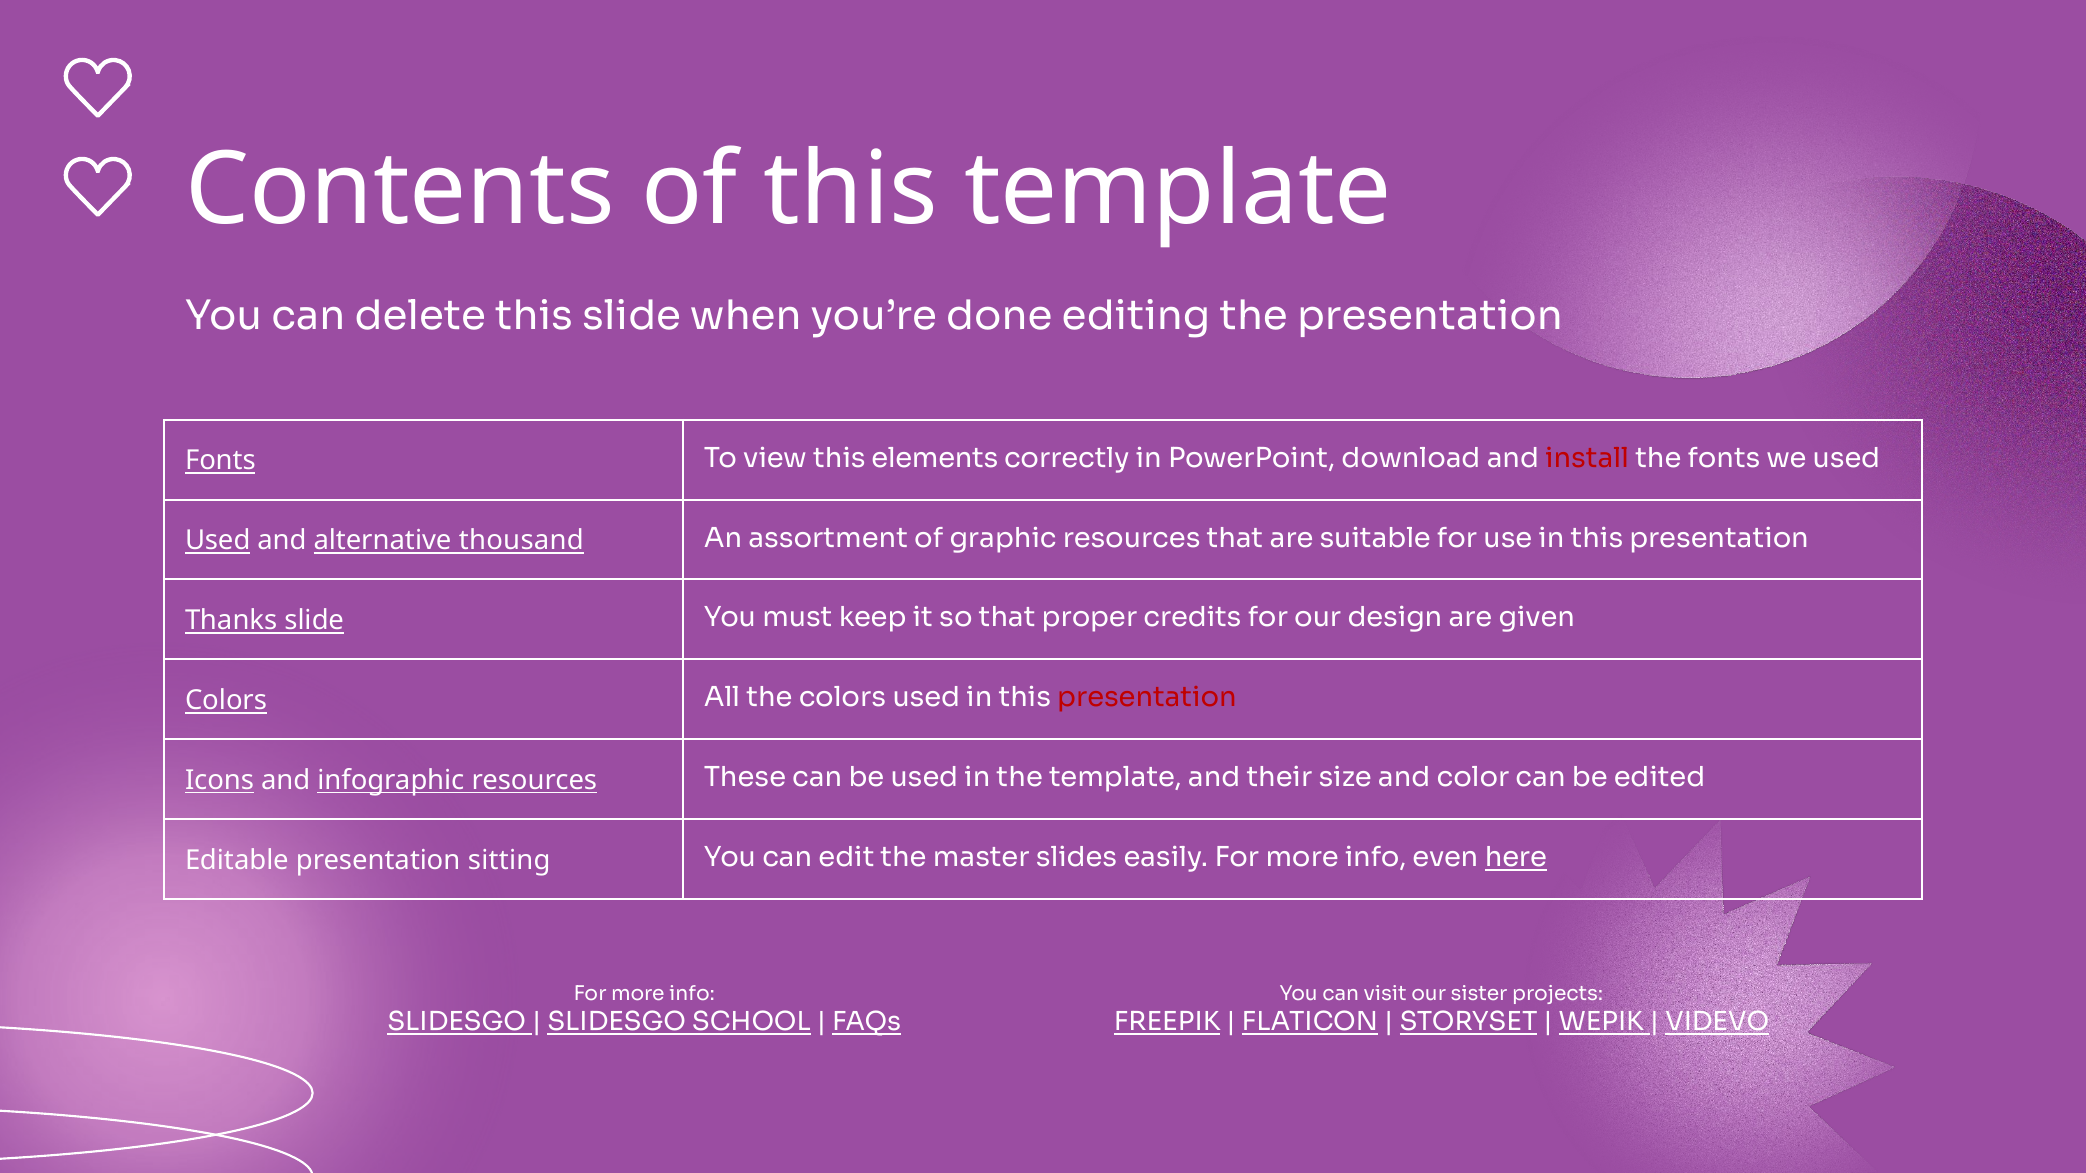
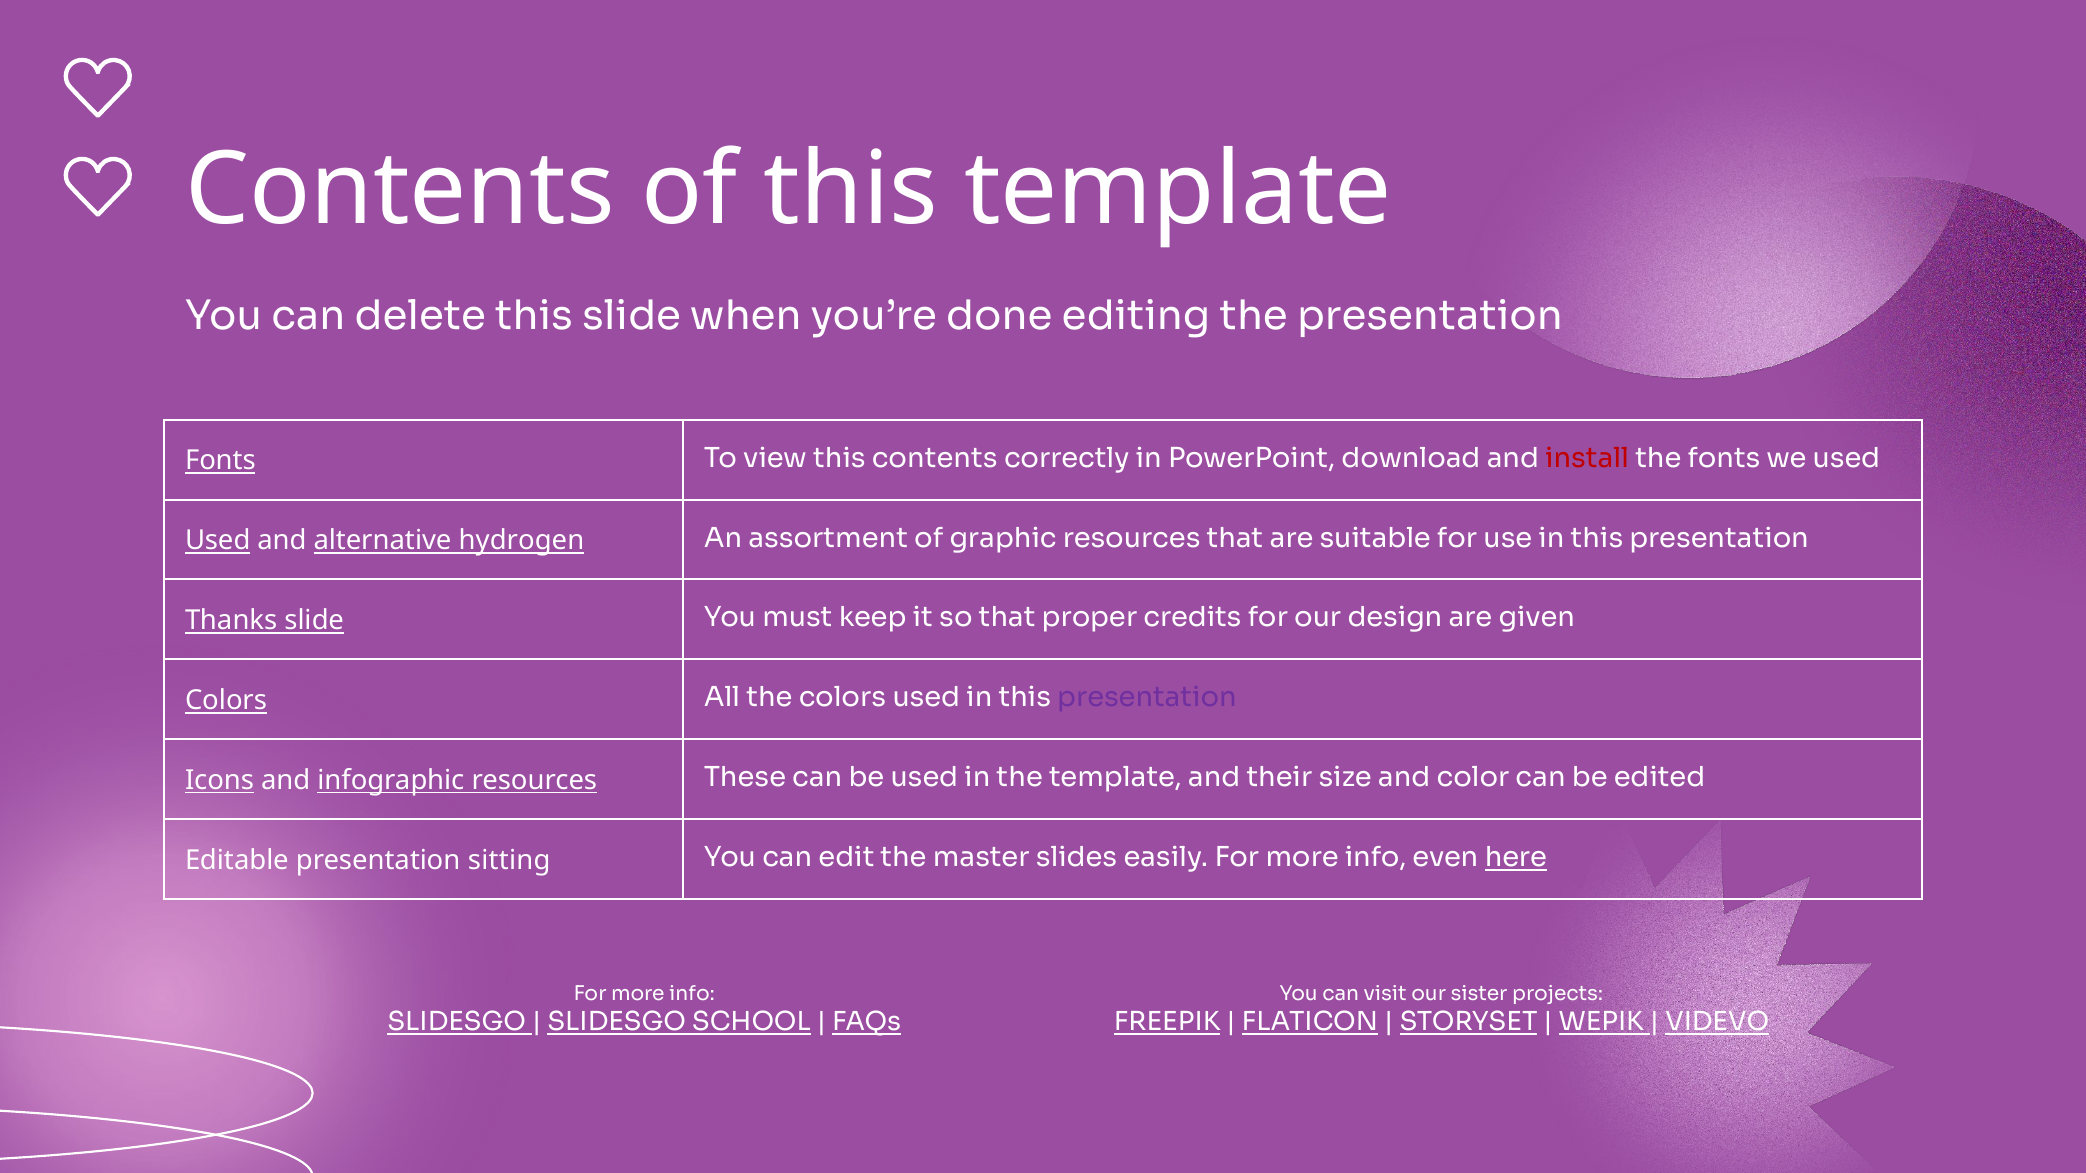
this elements: elements -> contents
thousand: thousand -> hydrogen
presentation at (1147, 698) colour: red -> purple
